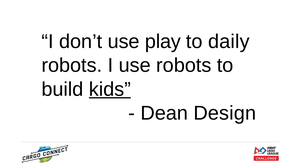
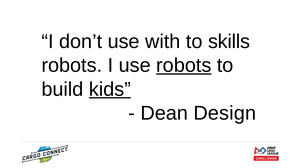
play: play -> with
daily: daily -> skills
robots at (184, 65) underline: none -> present
